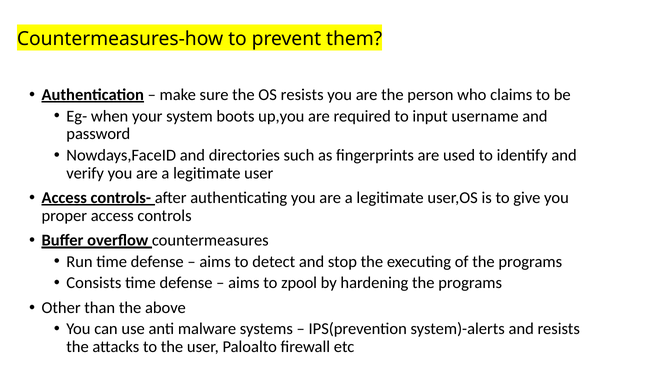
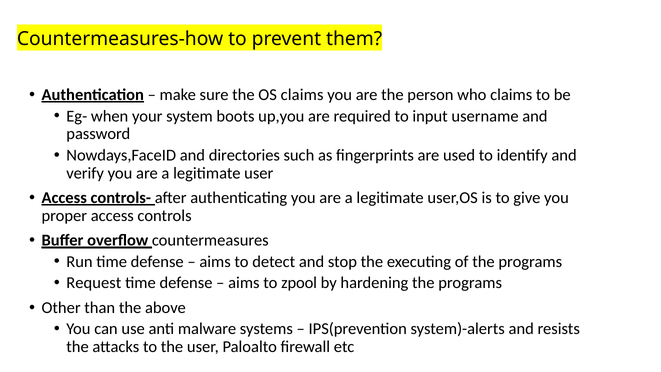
OS resists: resists -> claims
Consists: Consists -> Request
